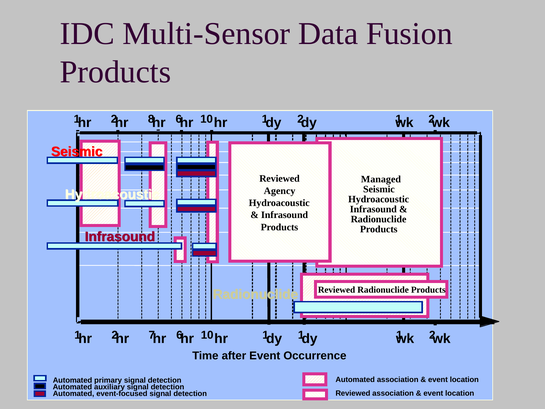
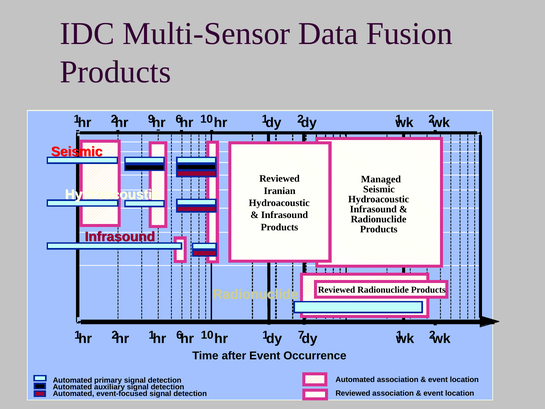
8: 8 -> 9
Agency: Agency -> Iranian
7 at (152, 335): 7 -> 1
1 at (301, 335): 1 -> 7
